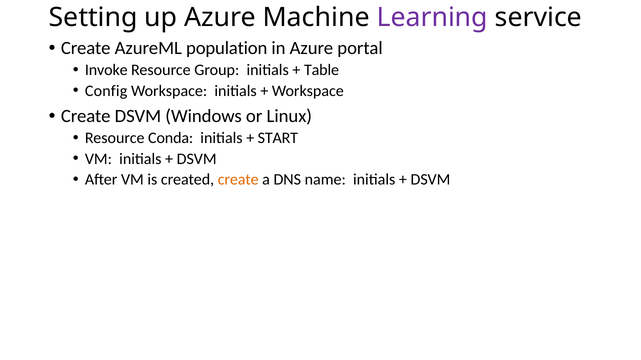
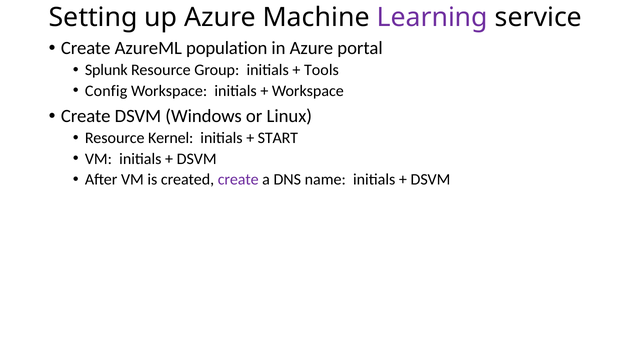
Invoke: Invoke -> Splunk
Table: Table -> Tools
Conda: Conda -> Kernel
create at (238, 180) colour: orange -> purple
